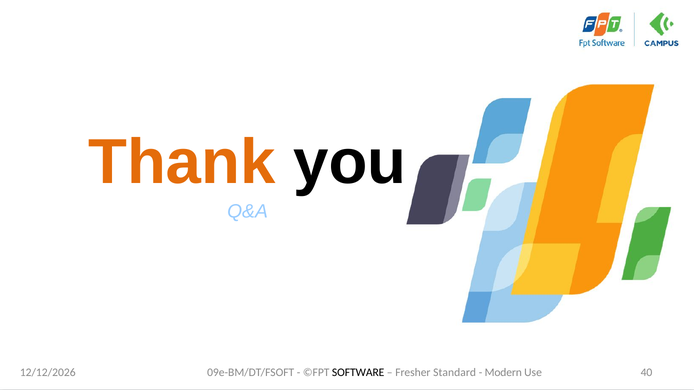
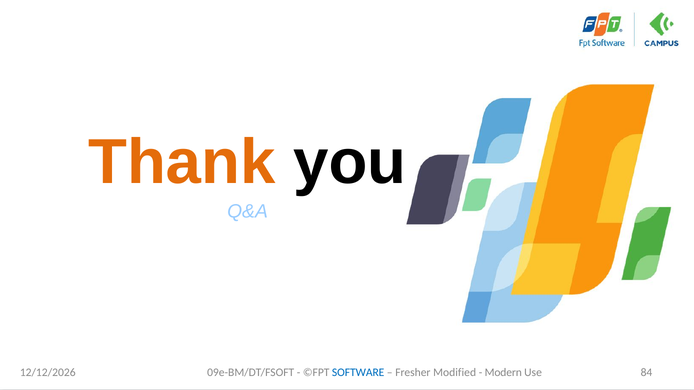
SOFTWARE colour: black -> blue
Standard: Standard -> Modified
40: 40 -> 84
